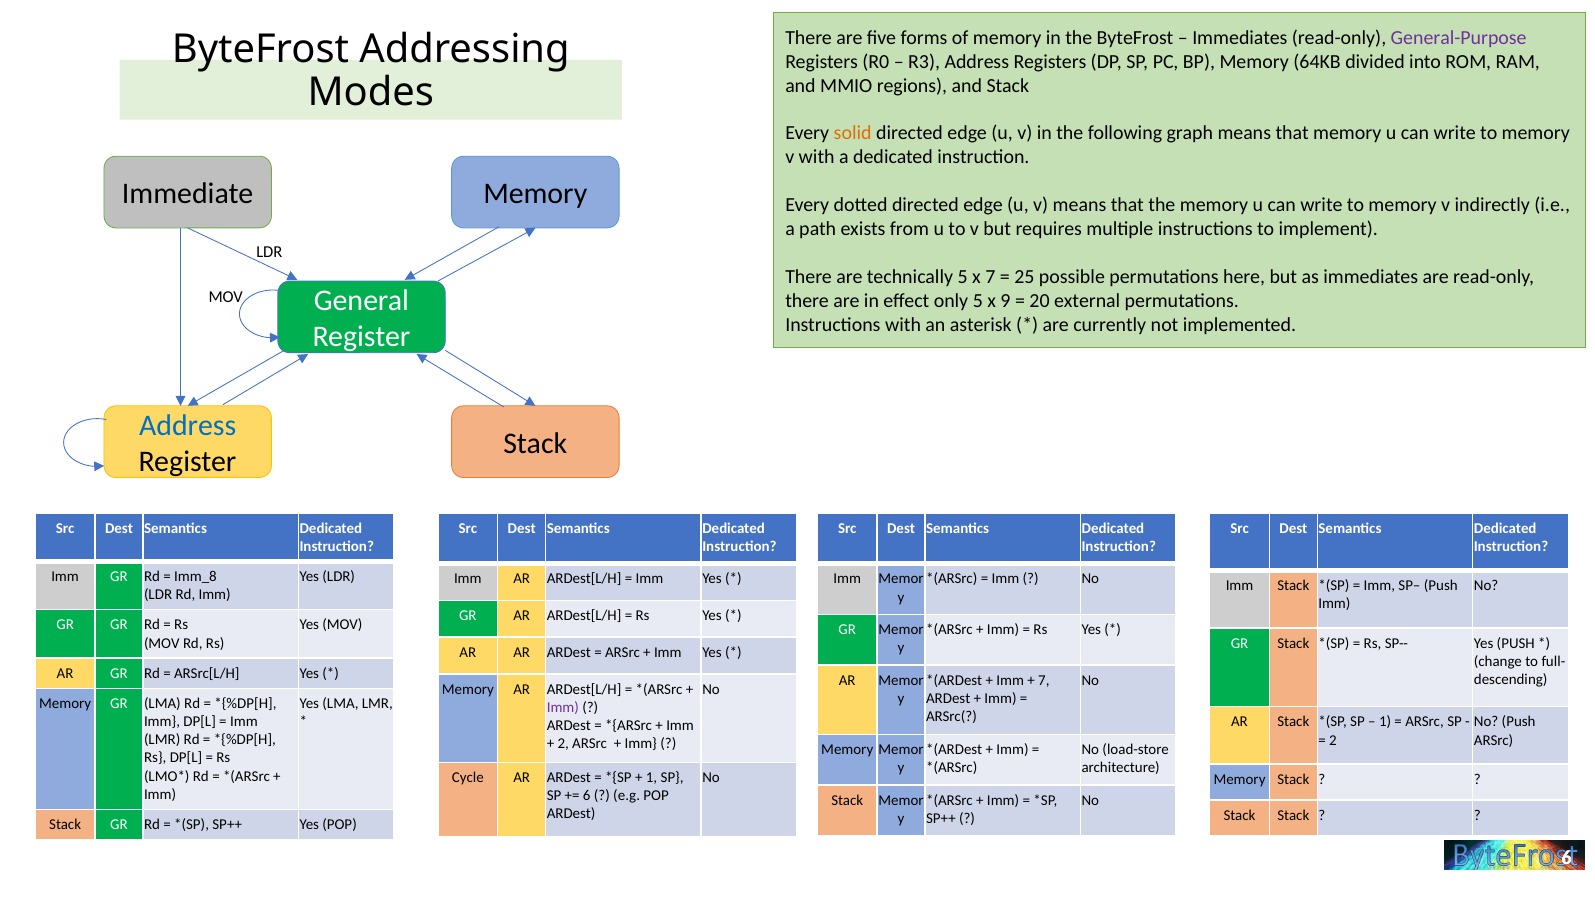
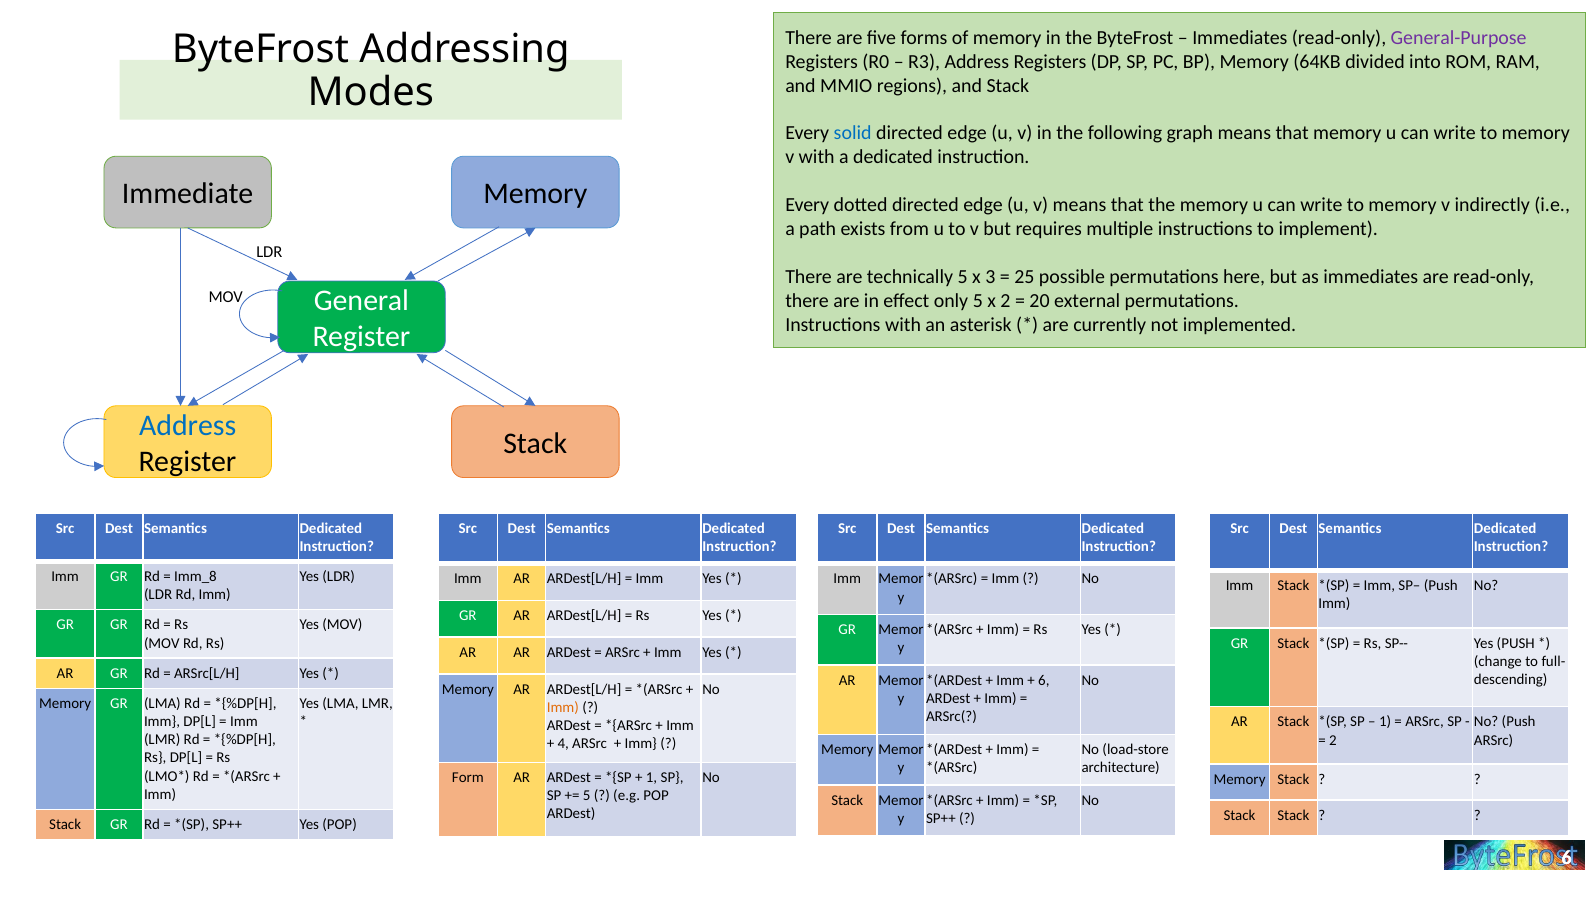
solid colour: orange -> blue
x 7: 7 -> 3
x 9: 9 -> 2
7 at (1044, 680): 7 -> 6
Imm at (563, 707) colour: purple -> orange
2 at (563, 744): 2 -> 4
Cycle: Cycle -> Form
6 at (587, 796): 6 -> 5
